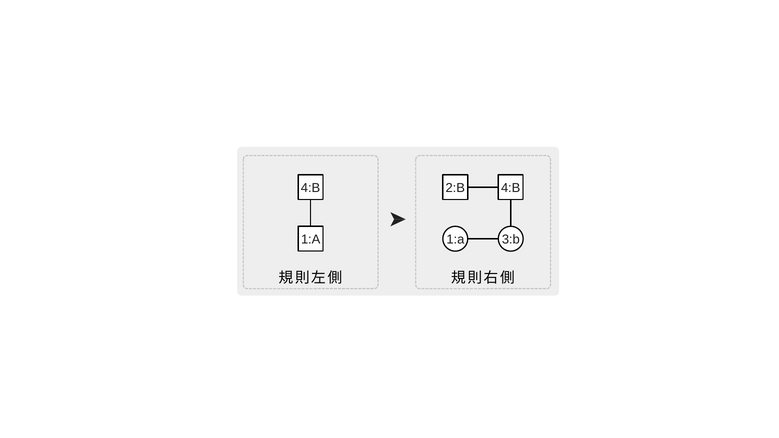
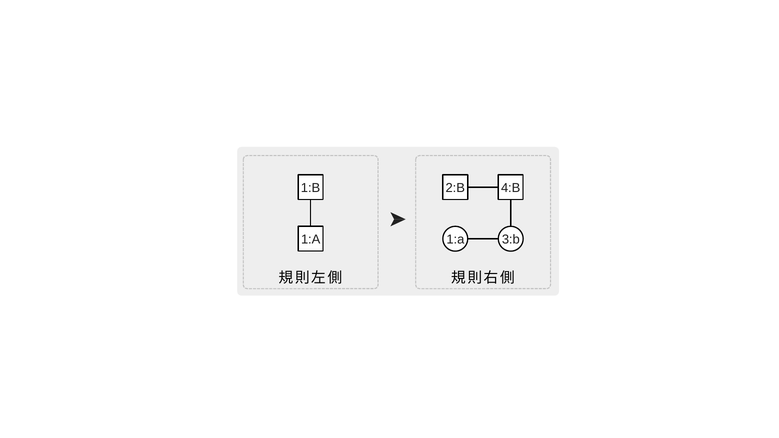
4:B at (311, 188): 4:B -> 1:B
